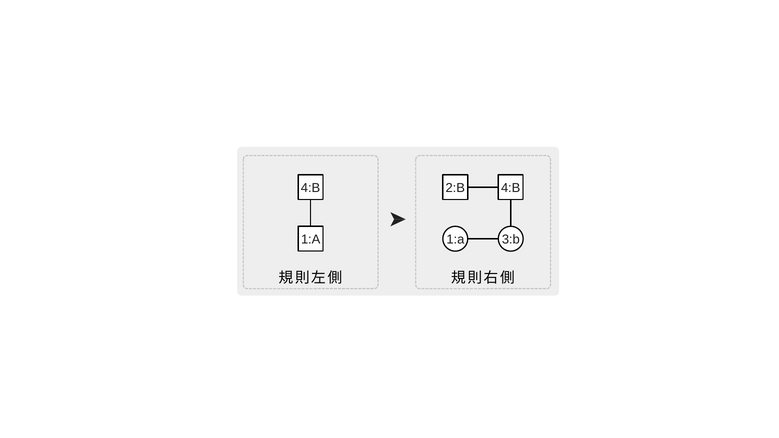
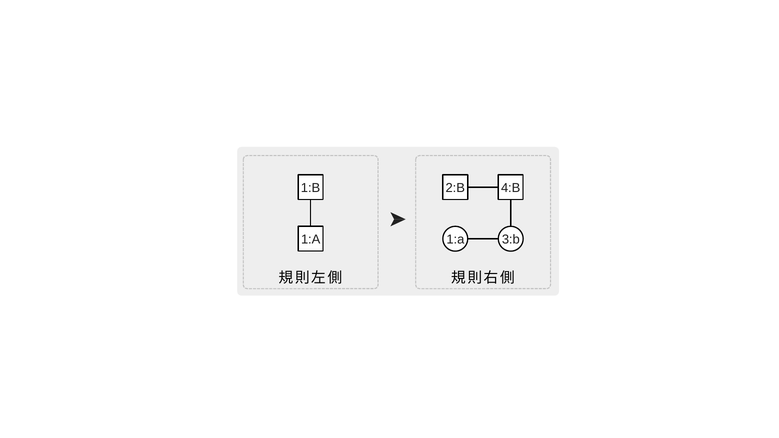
4:B at (311, 188): 4:B -> 1:B
